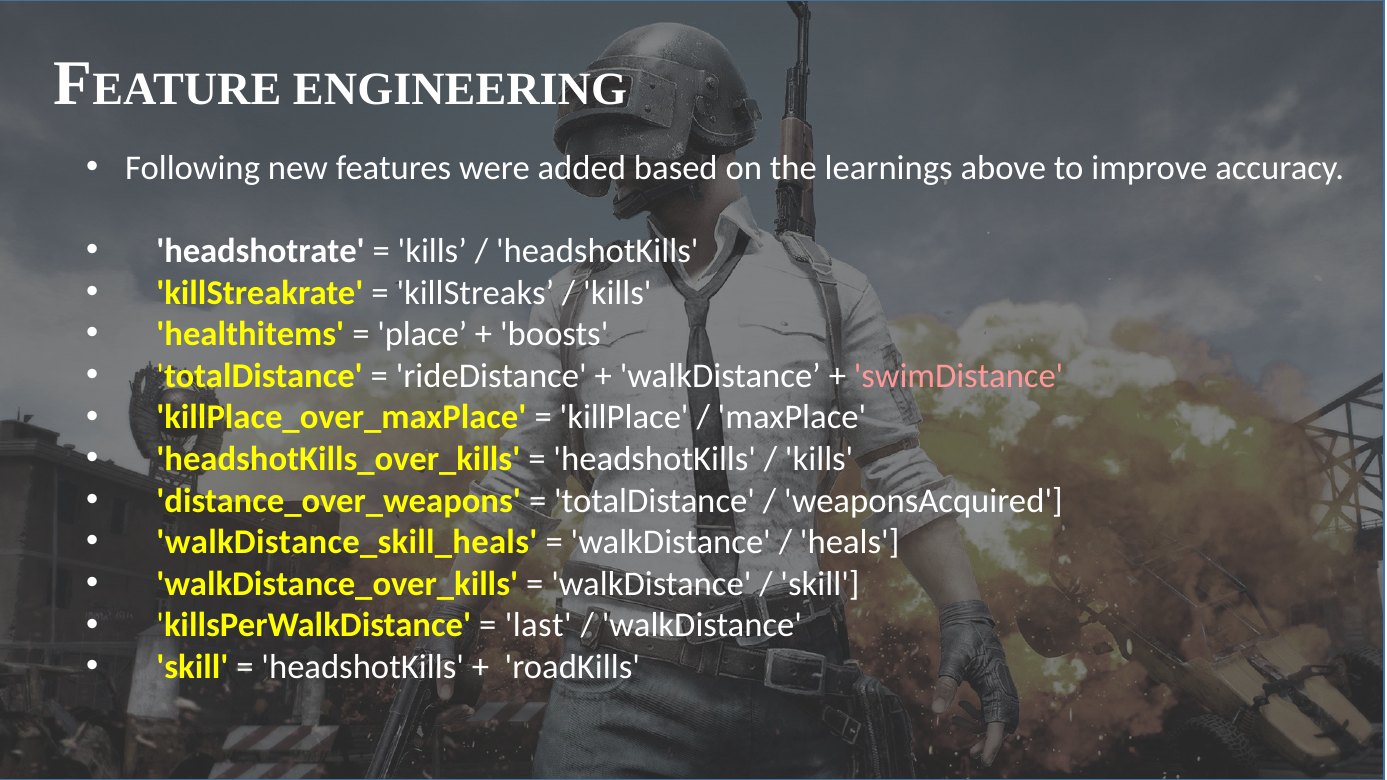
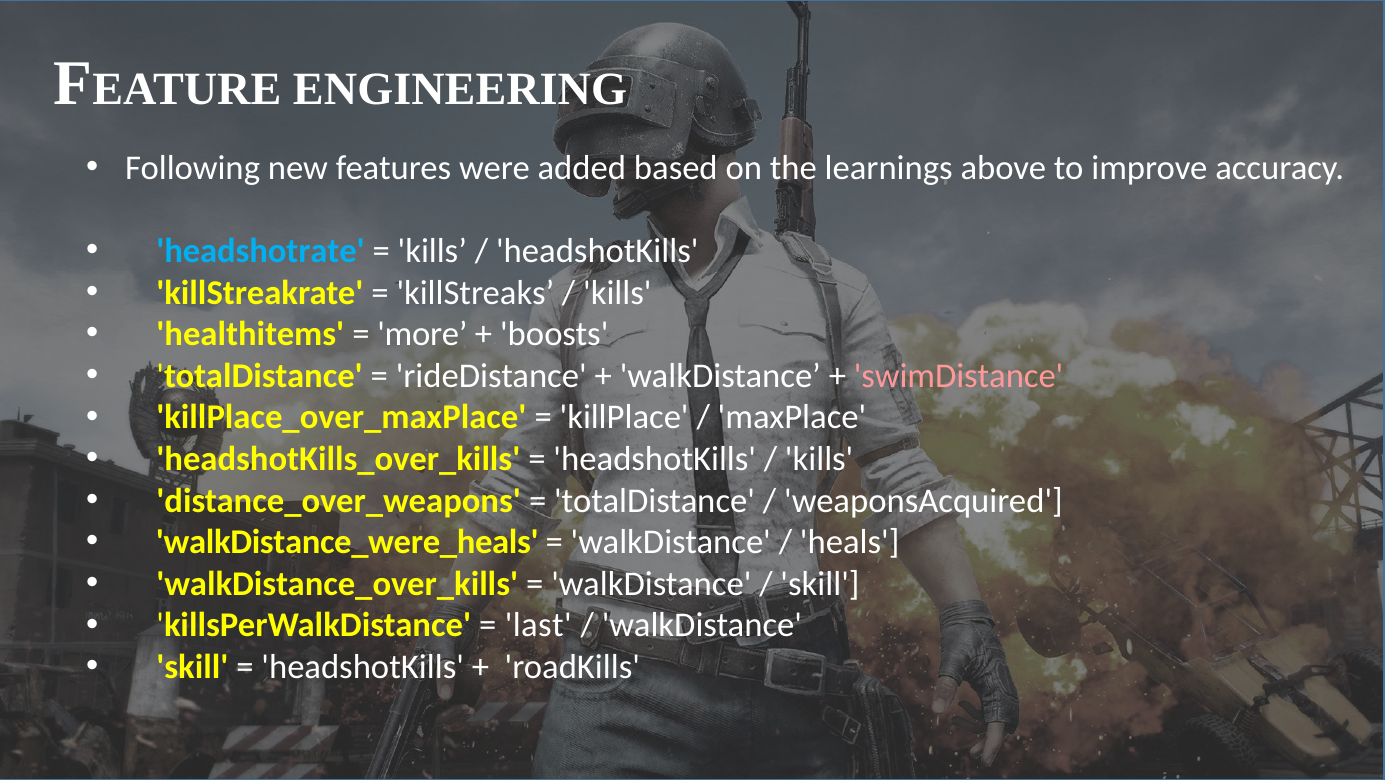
headshotrate colour: white -> light blue
place: place -> more
walkDistance_skill_heals: walkDistance_skill_heals -> walkDistance_were_heals
